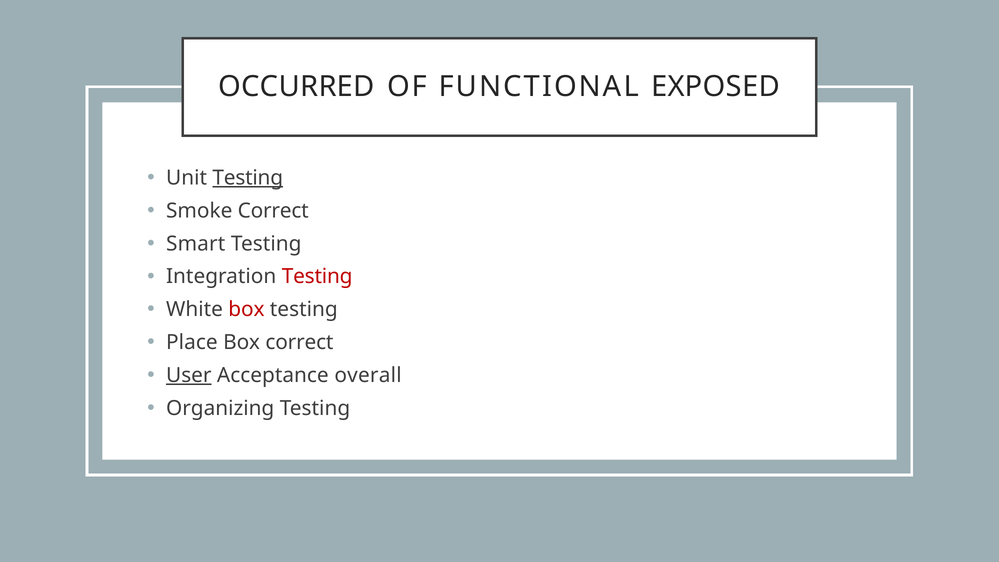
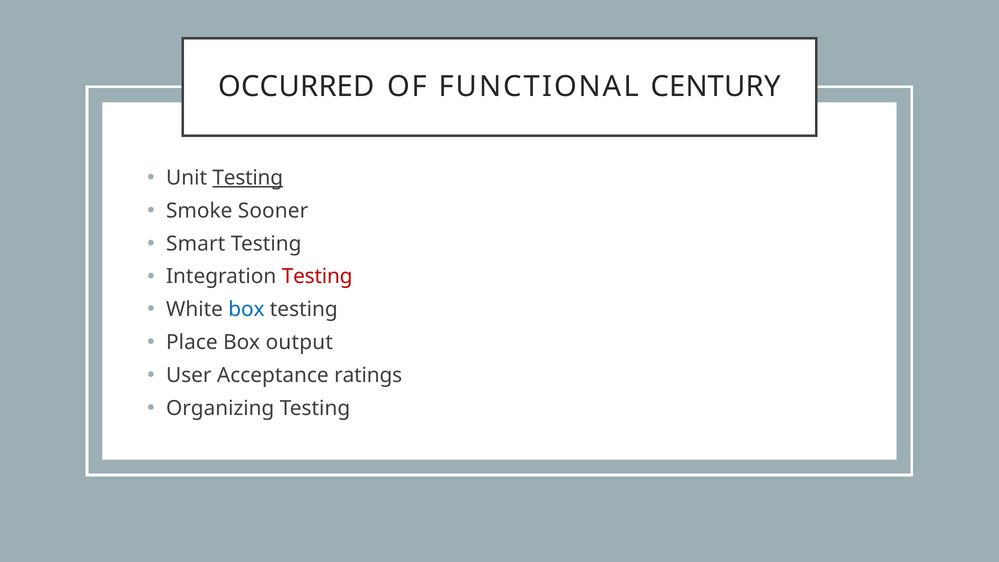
EXPOSED: EXPOSED -> CENTURY
Smoke Correct: Correct -> Sooner
box at (246, 309) colour: red -> blue
Box correct: correct -> output
User underline: present -> none
overall: overall -> ratings
